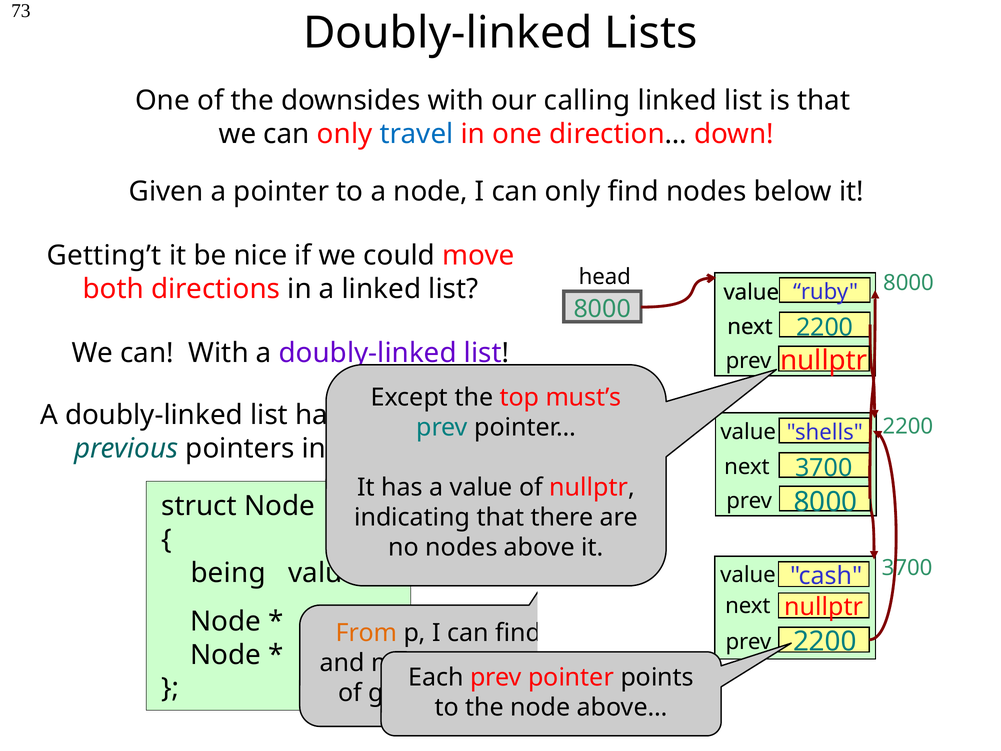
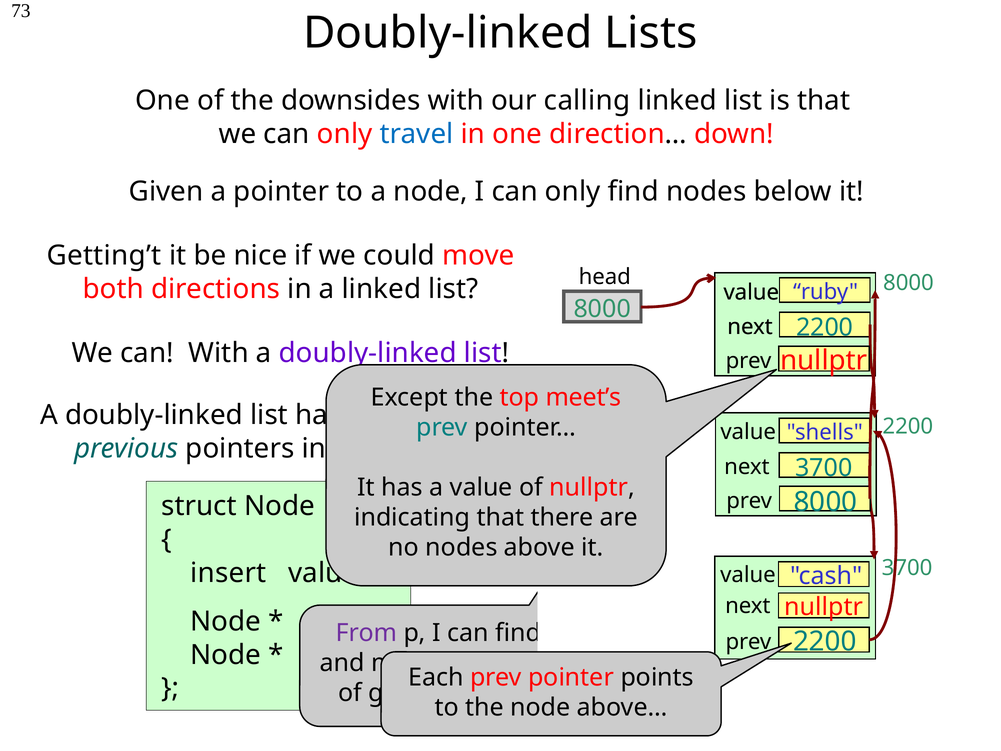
must’s: must’s -> meet’s
being: being -> insert
From colour: orange -> purple
